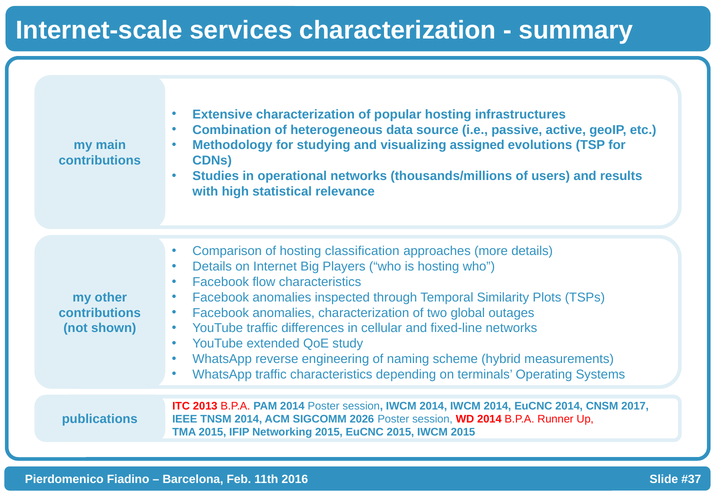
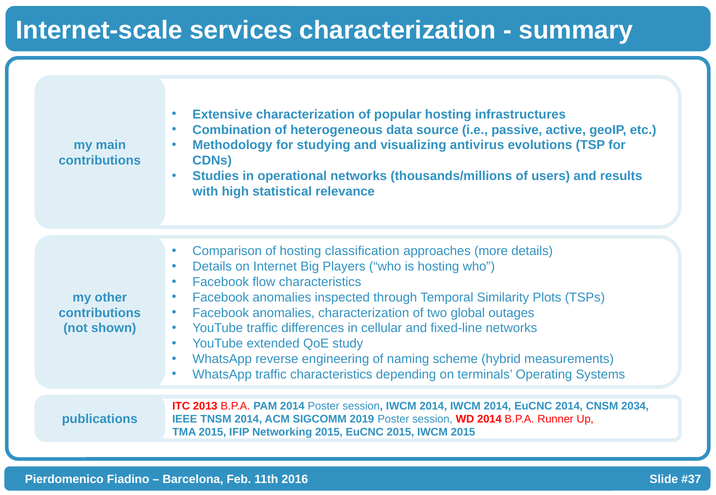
assigned: assigned -> antivirus
2017: 2017 -> 2034
2026: 2026 -> 2019
